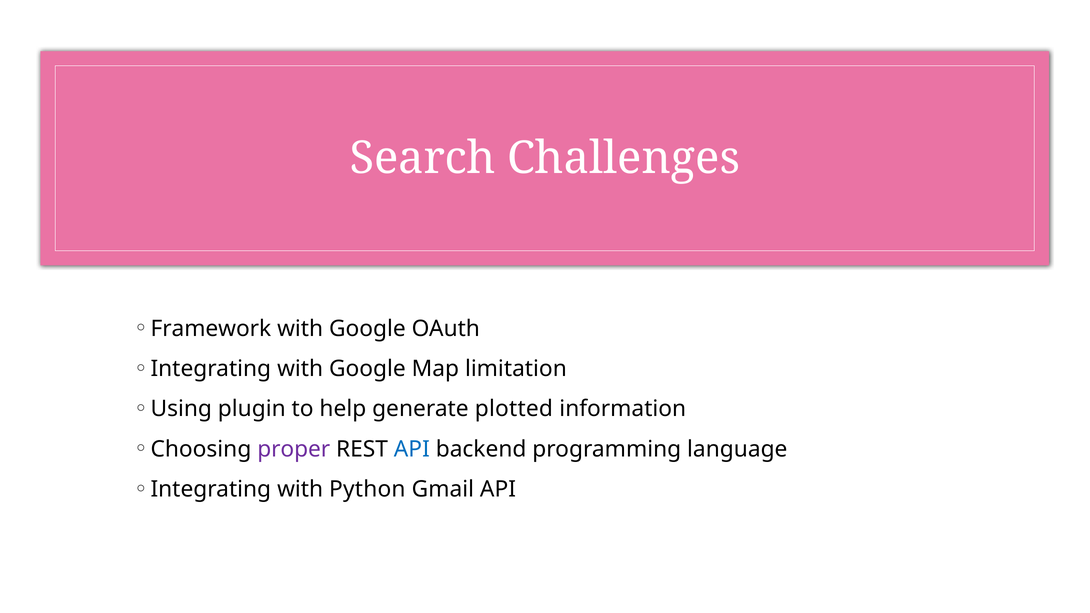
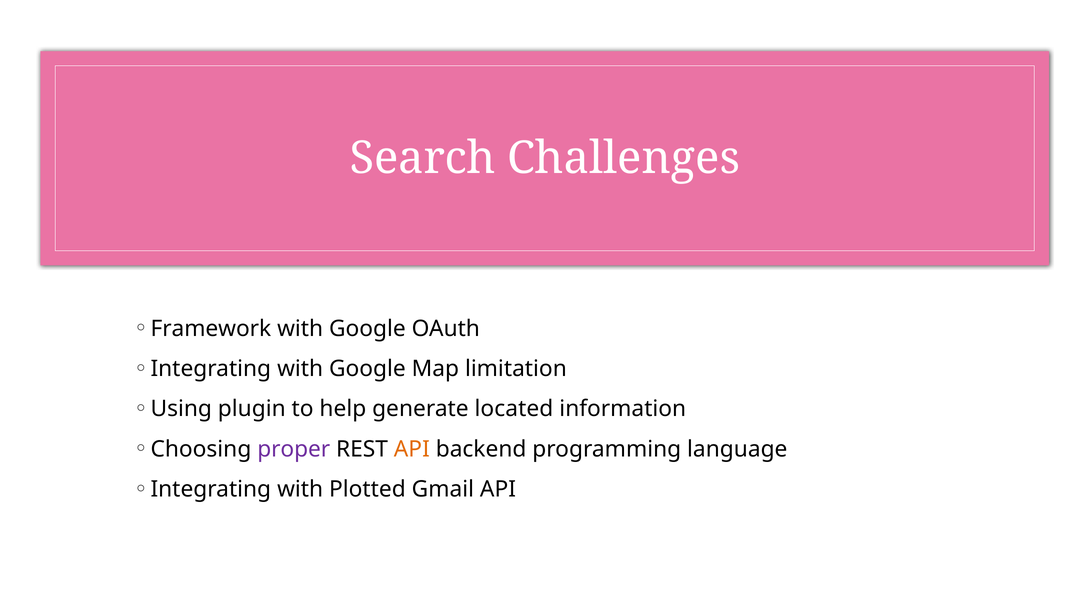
plotted: plotted -> located
API at (412, 449) colour: blue -> orange
Python: Python -> Plotted
